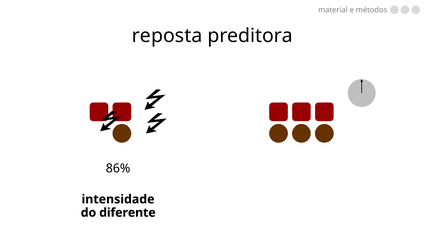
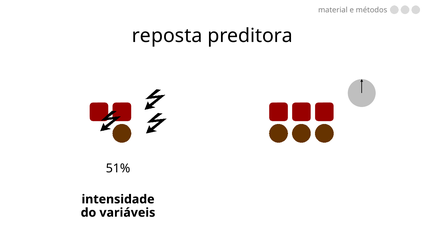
86%: 86% -> 51%
diferente: diferente -> variáveis
